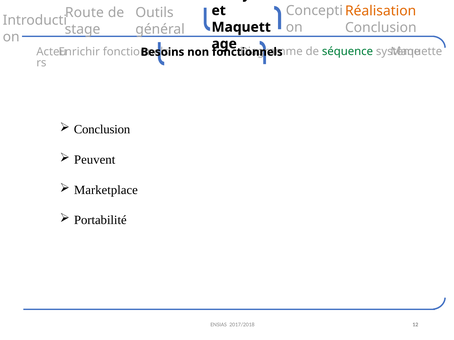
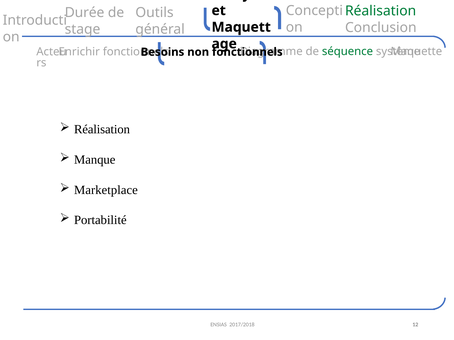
Réalisation at (381, 11) colour: orange -> green
Route: Route -> Durée
Conclusion at (102, 130): Conclusion -> Réalisation
Peuvent: Peuvent -> Manque
